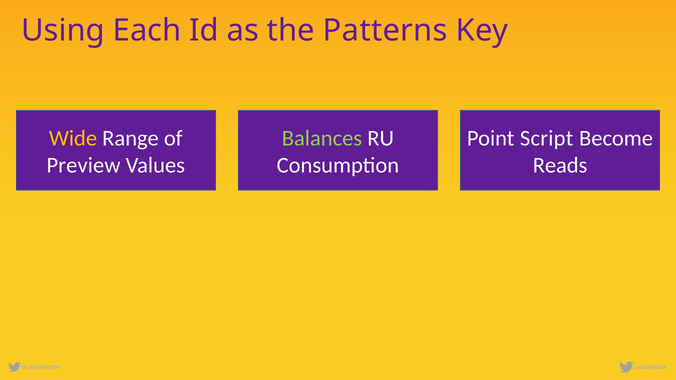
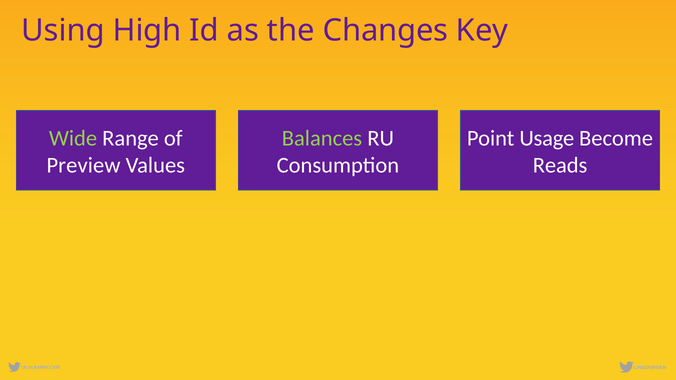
Each: Each -> High
Patterns: Patterns -> Changes
Wide colour: yellow -> light green
Script: Script -> Usage
